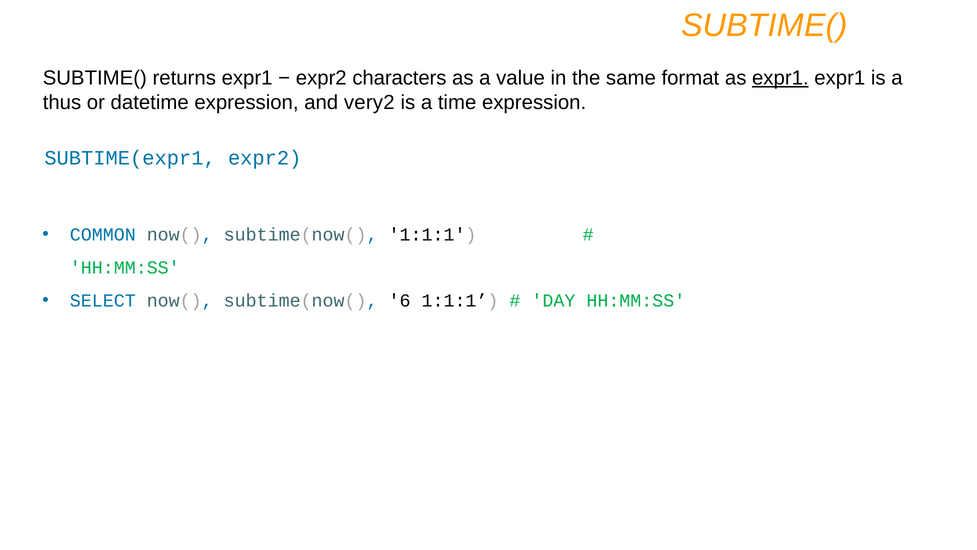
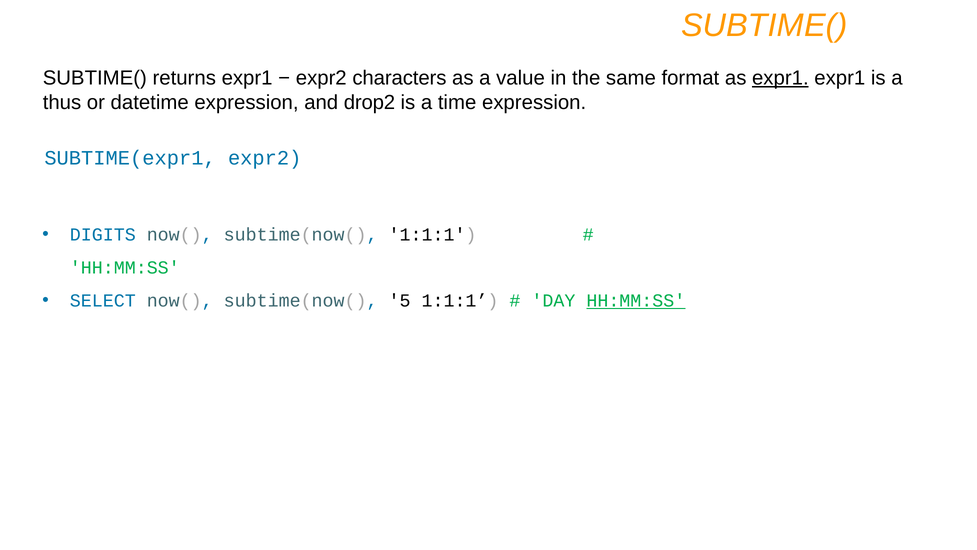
very2: very2 -> drop2
COMMON: COMMON -> DIGITS
6: 6 -> 5
HH:MM:SS at (636, 300) underline: none -> present
